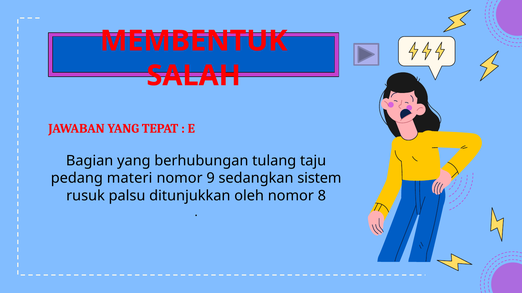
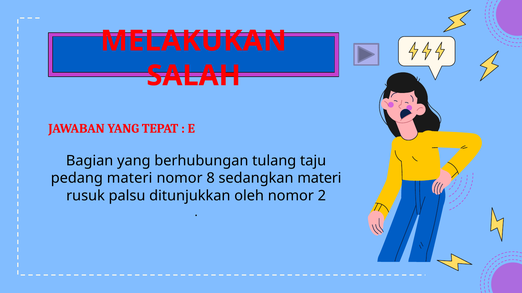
MEMBENTUK: MEMBENTUK -> MELAKUKAN
9: 9 -> 8
sedangkan sistem: sistem -> materi
8: 8 -> 2
